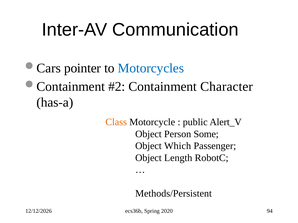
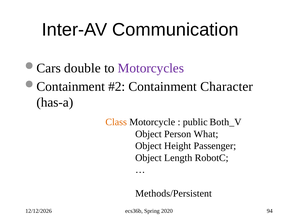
pointer: pointer -> double
Motorcycles colour: blue -> purple
Alert_V: Alert_V -> Both_V
Some: Some -> What
Which: Which -> Height
